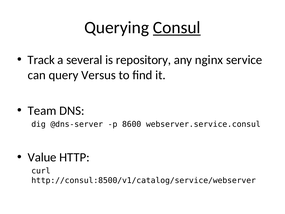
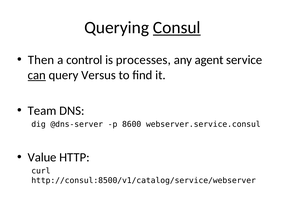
Track: Track -> Then
several: several -> control
repository: repository -> processes
nginx: nginx -> agent
can underline: none -> present
